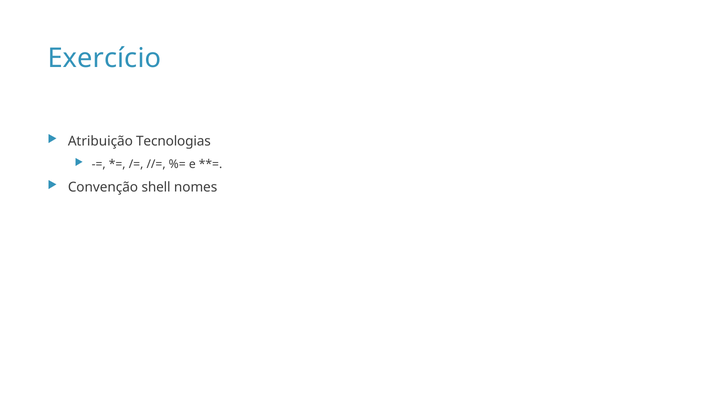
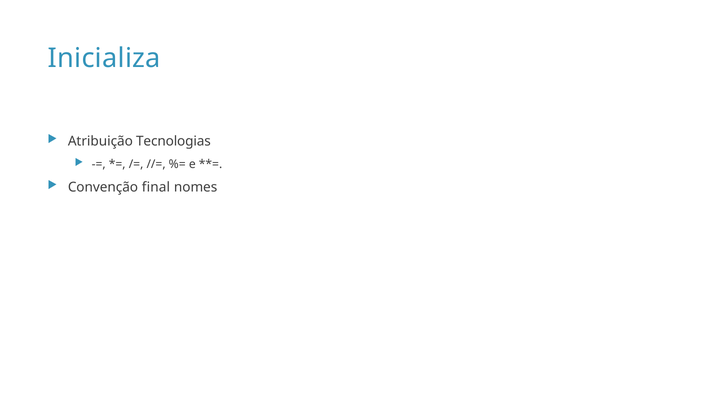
Exercício: Exercício -> Inicializa
shell: shell -> final
